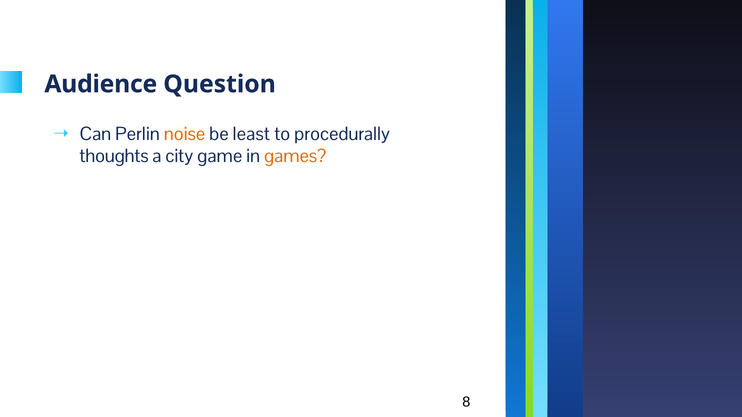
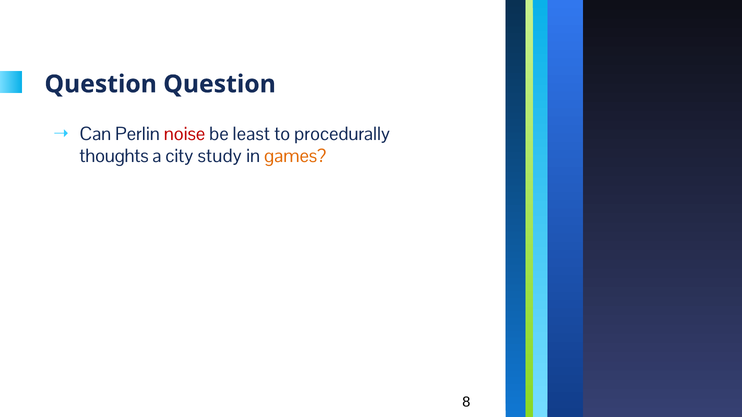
Audience at (101, 84): Audience -> Question
noise colour: orange -> red
game: game -> study
